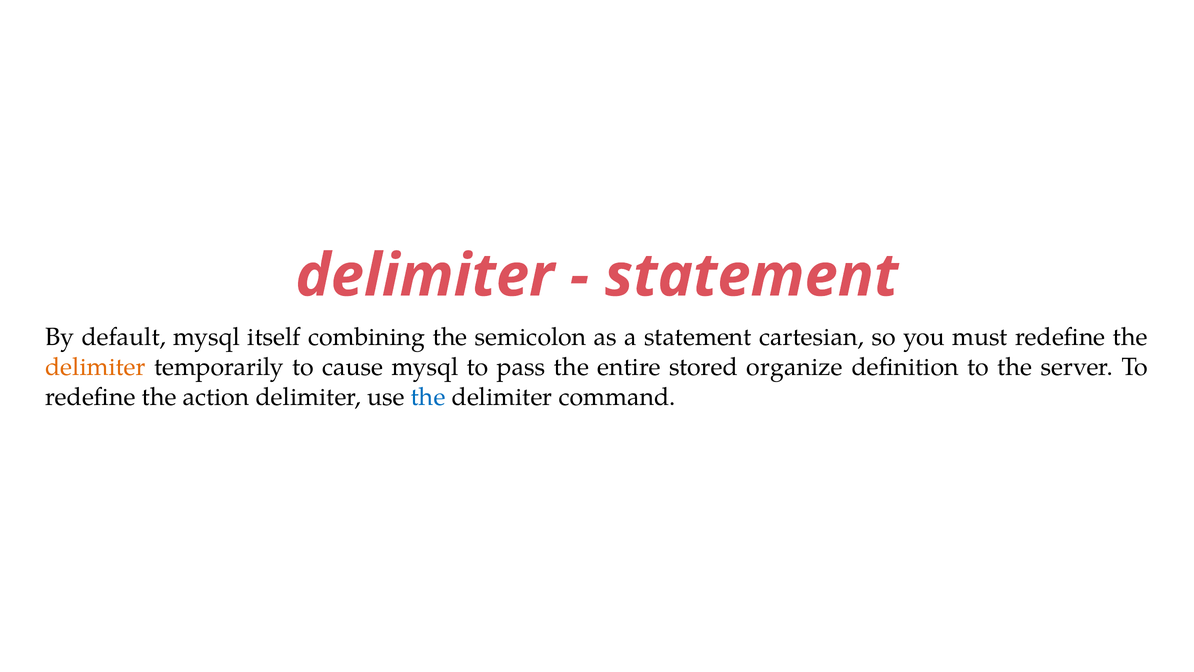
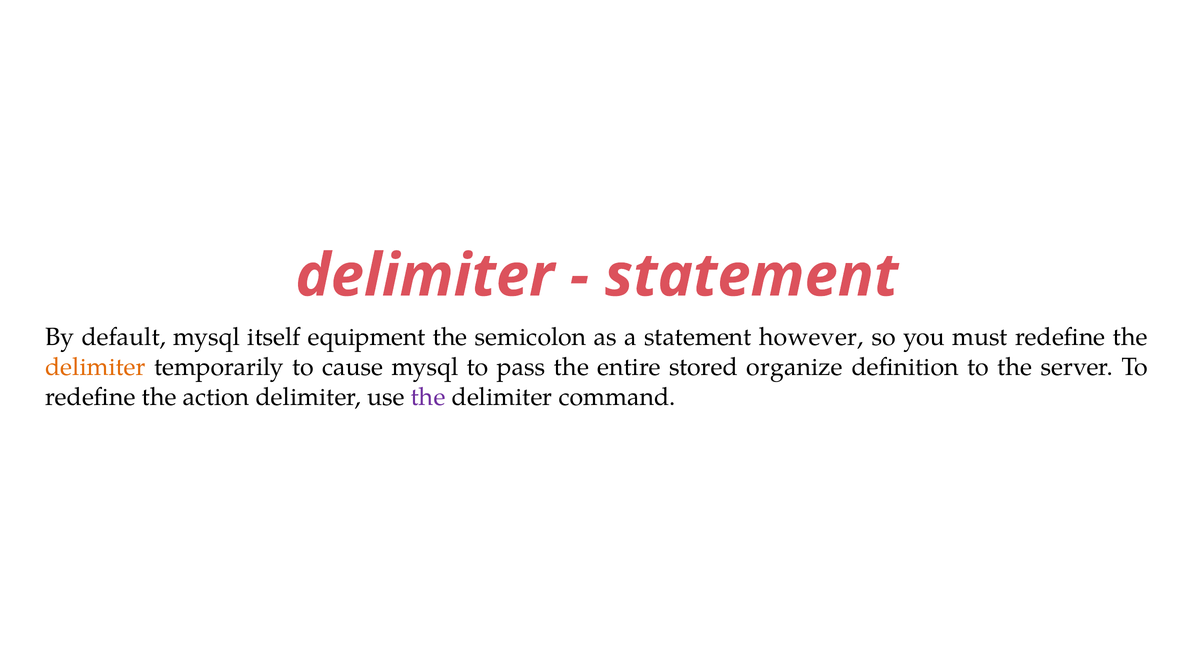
combining: combining -> equipment
cartesian: cartesian -> however
the at (428, 397) colour: blue -> purple
